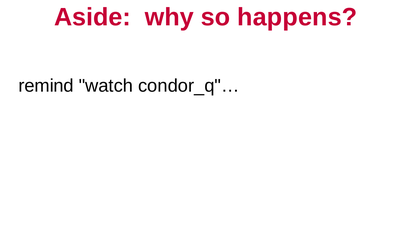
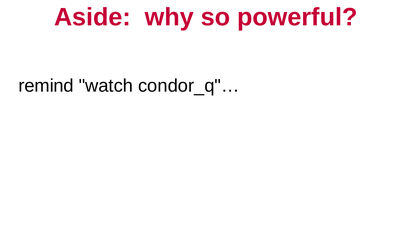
happens: happens -> powerful
